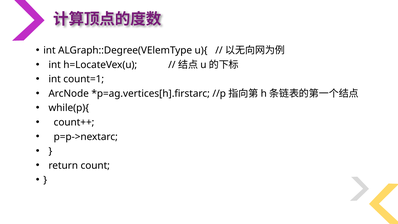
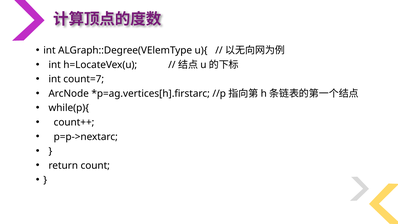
count=1: count=1 -> count=7
